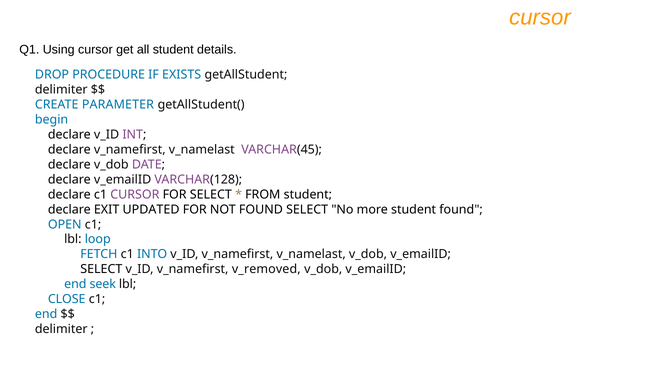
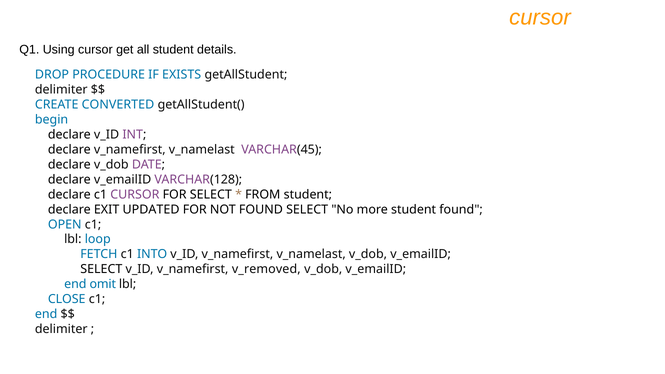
PARAMETER: PARAMETER -> CONVERTED
seek: seek -> omit
